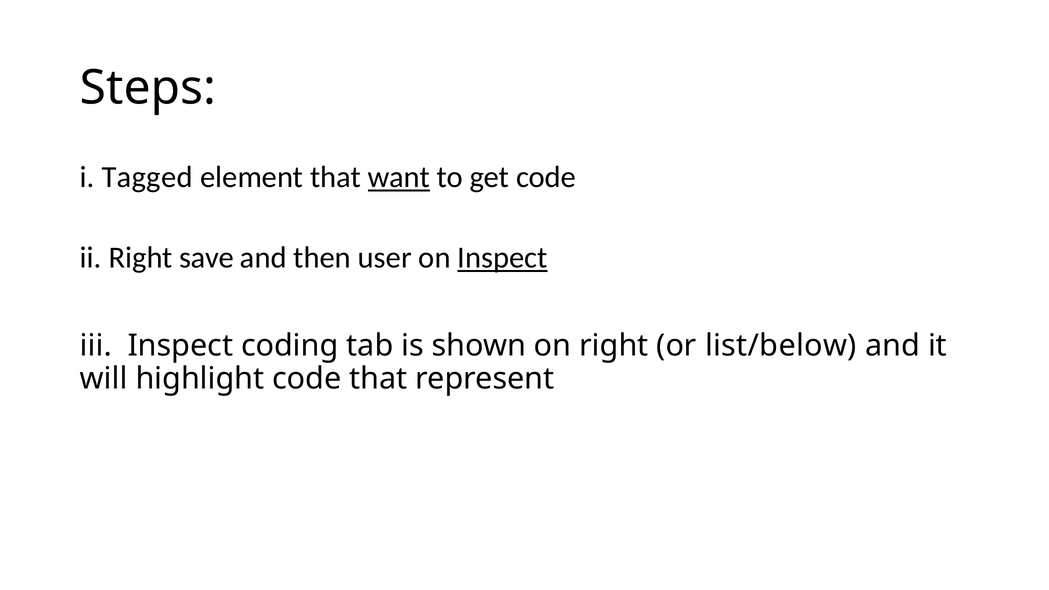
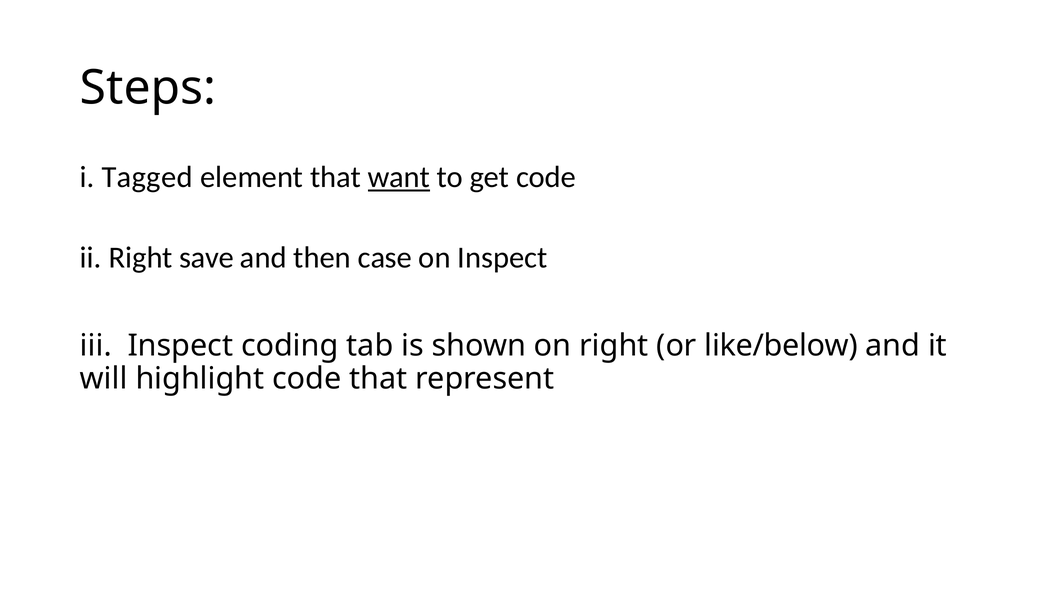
user: user -> case
Inspect at (502, 258) underline: present -> none
list/below: list/below -> like/below
